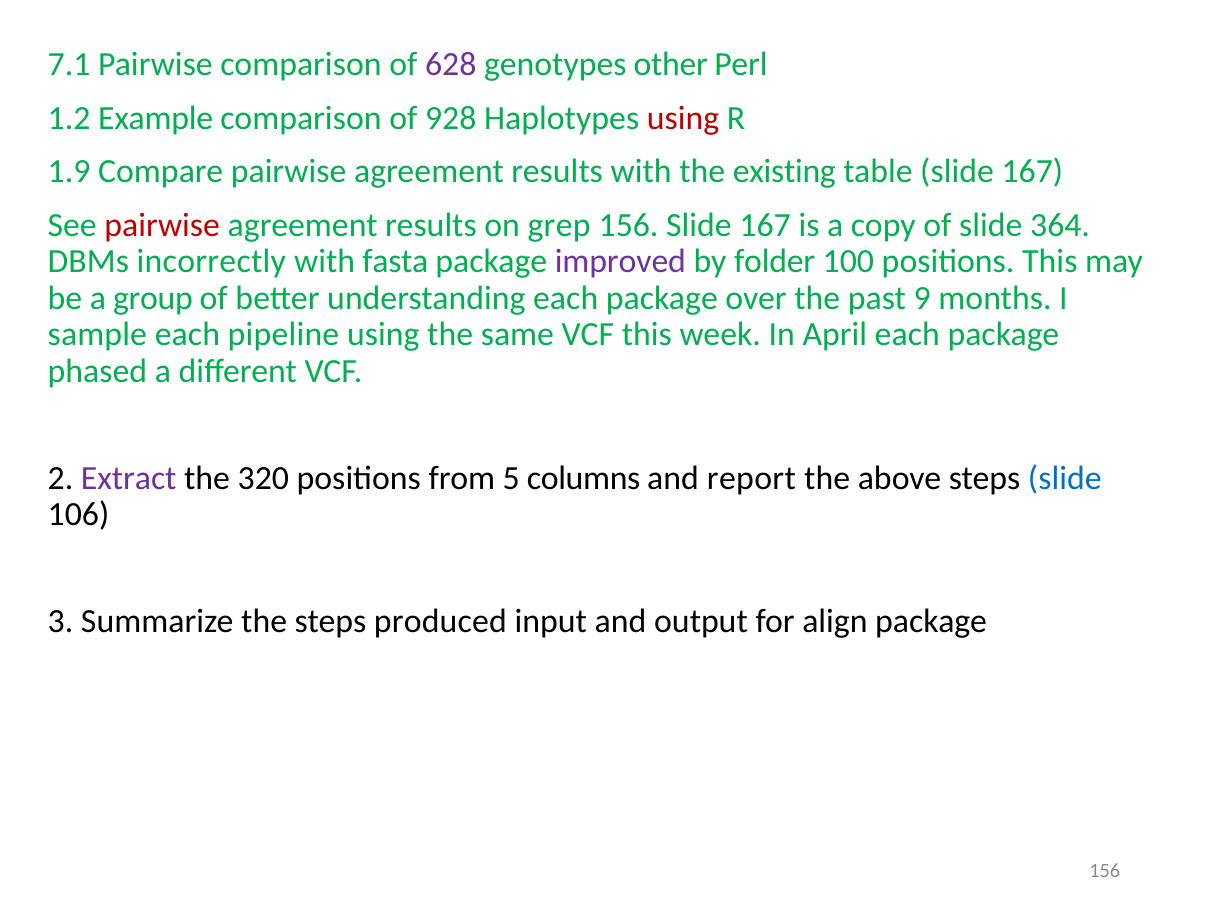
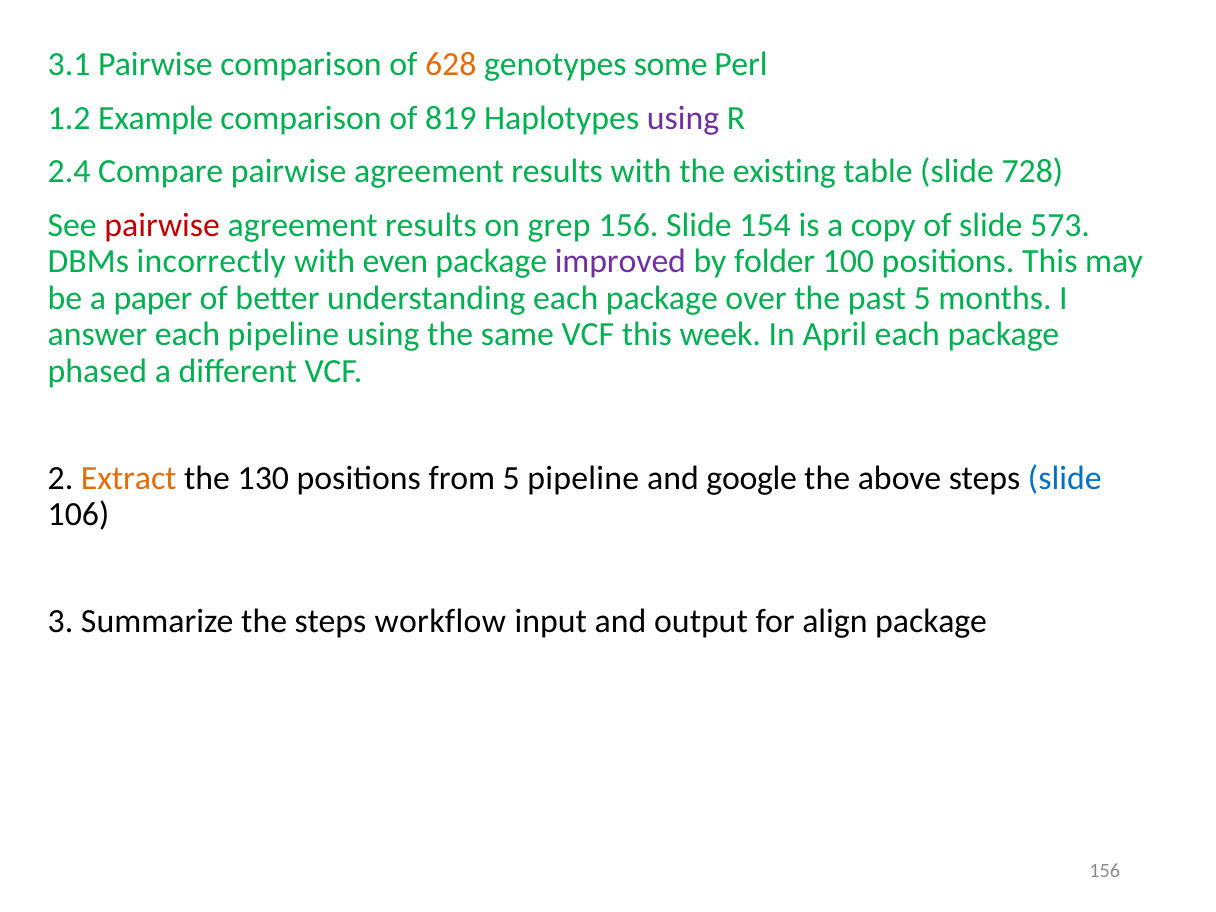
7.1: 7.1 -> 3.1
628 colour: purple -> orange
other: other -> some
928: 928 -> 819
using at (683, 118) colour: red -> purple
1.9: 1.9 -> 2.4
table slide 167: 167 -> 728
156 Slide 167: 167 -> 154
364: 364 -> 573
fasta: fasta -> even
group: group -> paper
past 9: 9 -> 5
sample: sample -> answer
Extract colour: purple -> orange
320: 320 -> 130
5 columns: columns -> pipeline
report: report -> google
produced: produced -> workflow
